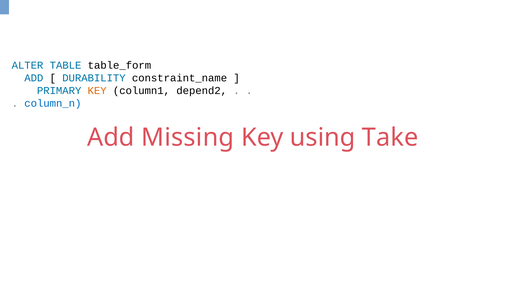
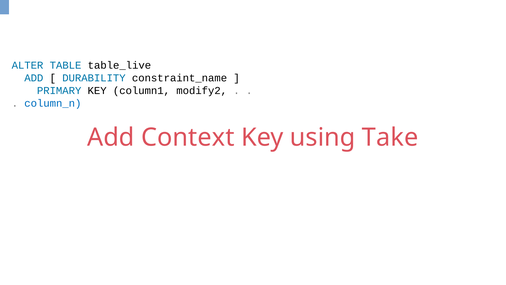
table_form: table_form -> table_live
KEY at (97, 90) colour: orange -> black
depend2: depend2 -> modify2
Missing: Missing -> Context
